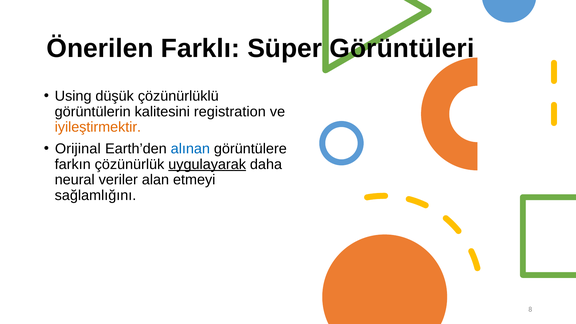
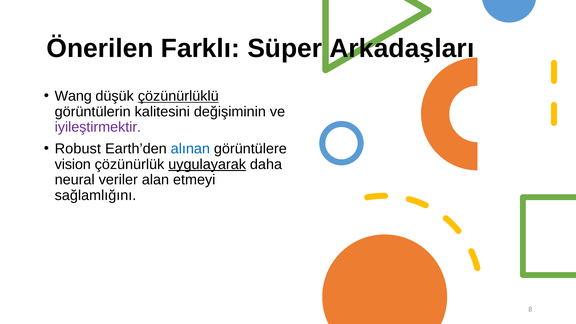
Görüntüleri: Görüntüleri -> Arkadaşları
Using: Using -> Wang
çözünürlüklü underline: none -> present
registration: registration -> değişiminin
iyileştirmektir colour: orange -> purple
Orijinal: Orijinal -> Robust
farkın: farkın -> vision
